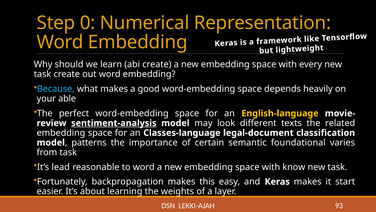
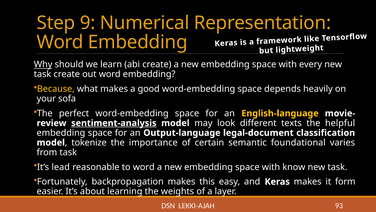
0: 0 -> 9
Why underline: none -> present
Because colour: light blue -> yellow
able: able -> sofa
related: related -> helpful
Classes-language: Classes-language -> Output-language
patterns: patterns -> tokenize
start: start -> form
